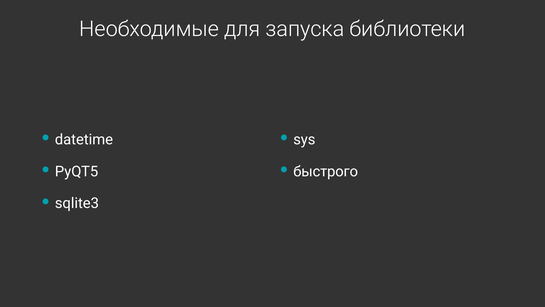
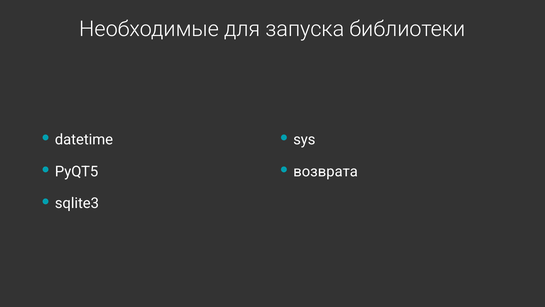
быстрого: быстрого -> возврата
